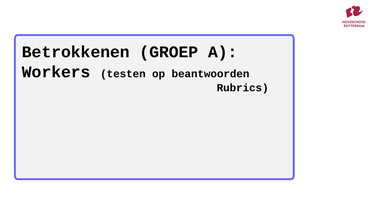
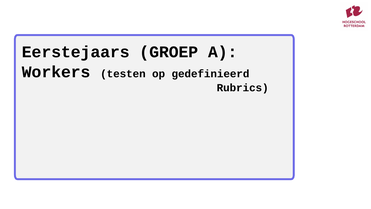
Betrokkenen: Betrokkenen -> Eerstejaars
beantwoorden: beantwoorden -> gedefinieerd
